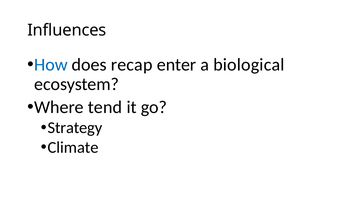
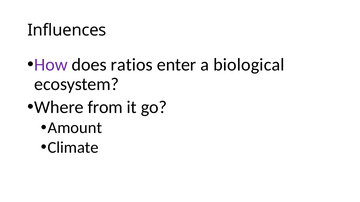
How colour: blue -> purple
recap: recap -> ratios
tend: tend -> from
Strategy: Strategy -> Amount
